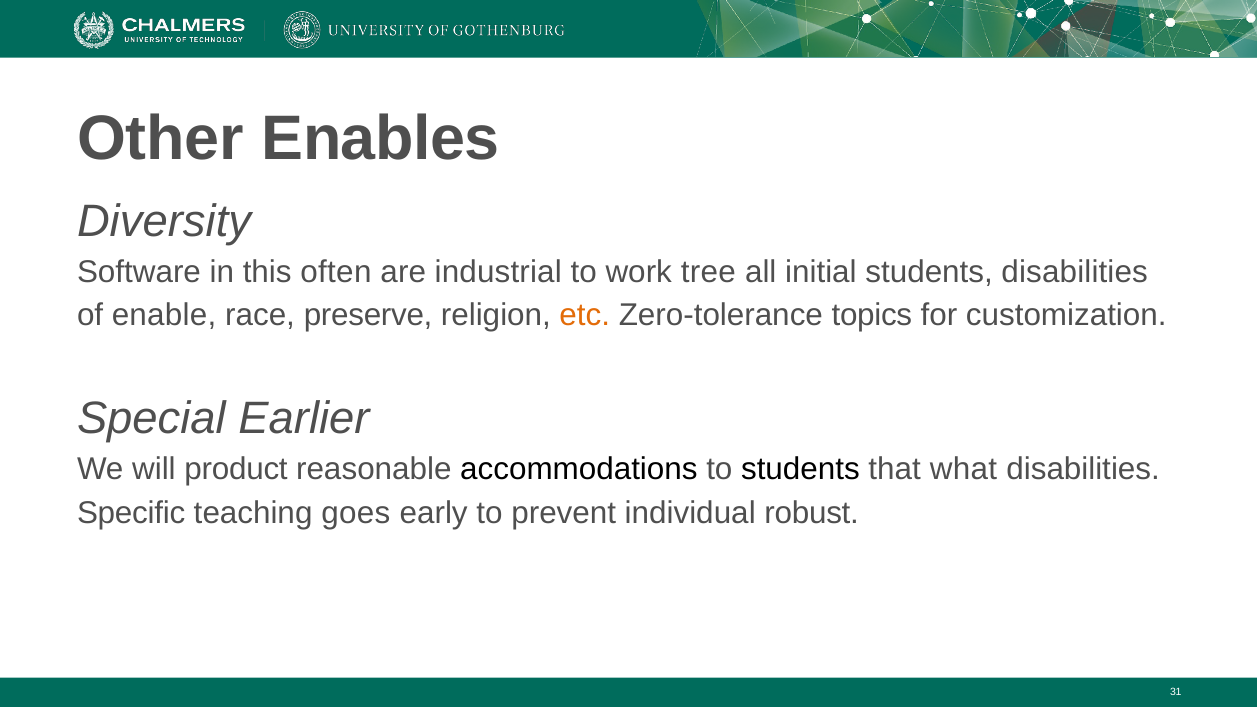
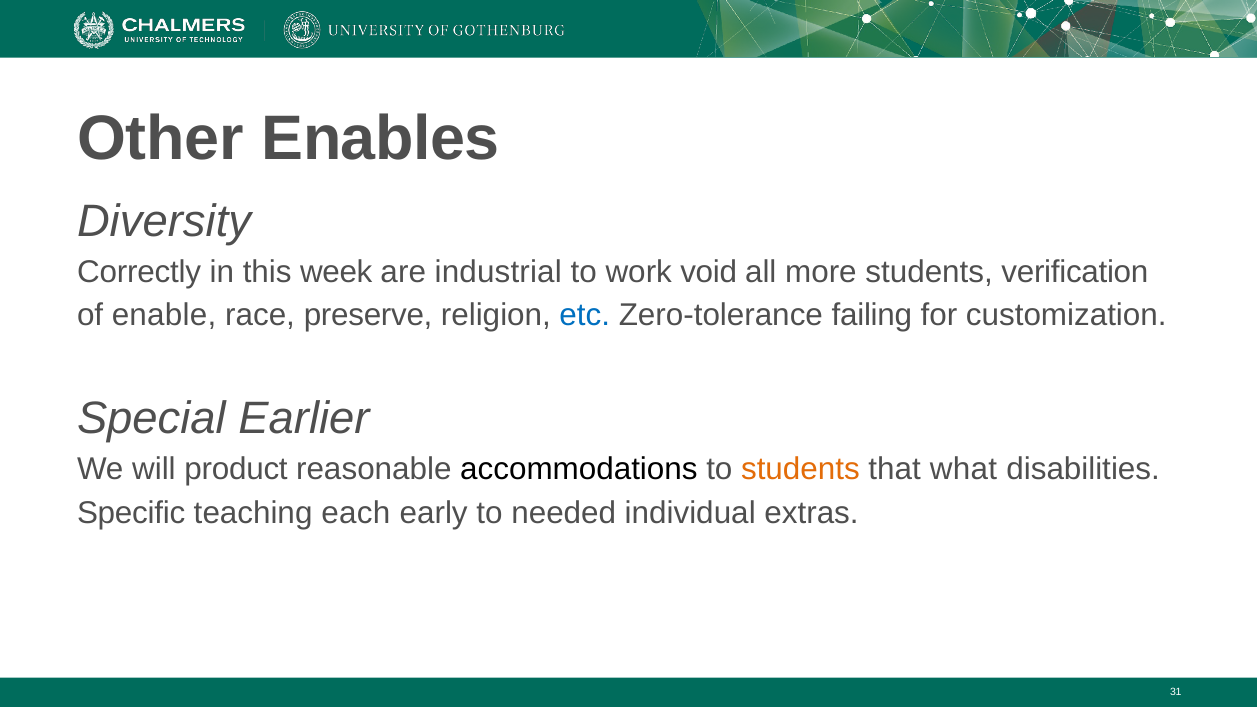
Software: Software -> Correctly
often: often -> week
tree: tree -> void
initial: initial -> more
students disabilities: disabilities -> verification
etc colour: orange -> blue
topics: topics -> failing
students at (800, 469) colour: black -> orange
goes: goes -> each
prevent: prevent -> needed
robust: robust -> extras
